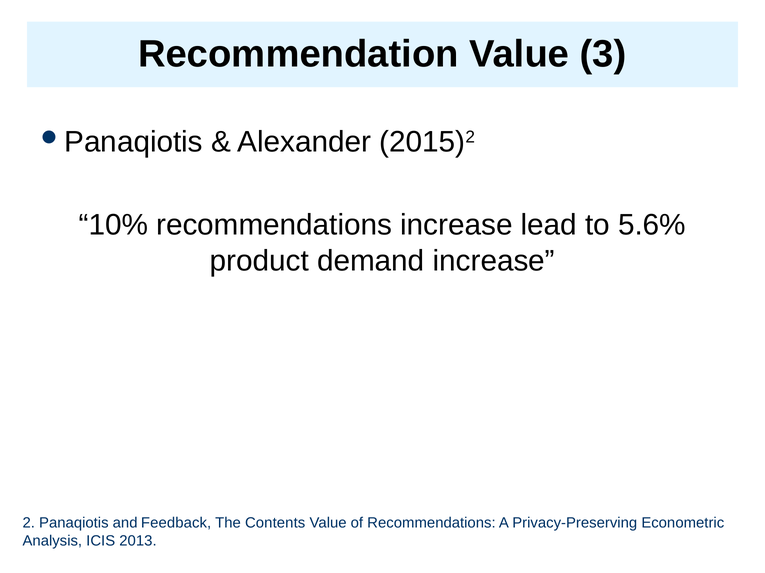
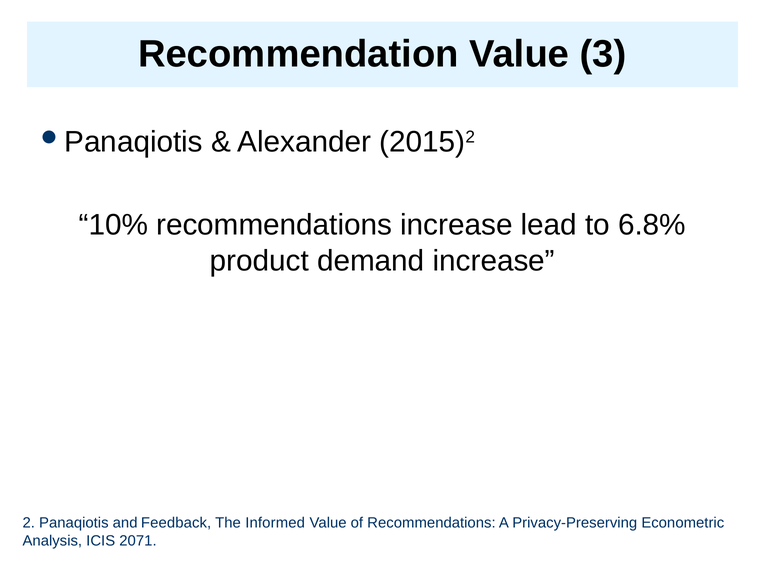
5.6%: 5.6% -> 6.8%
Contents: Contents -> Informed
2013: 2013 -> 2071
